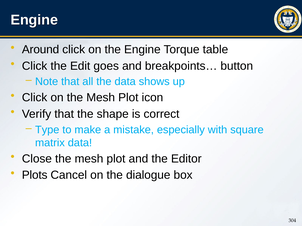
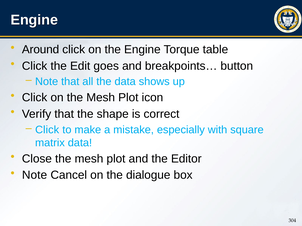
Type at (47, 130): Type -> Click
Plots at (35, 176): Plots -> Note
